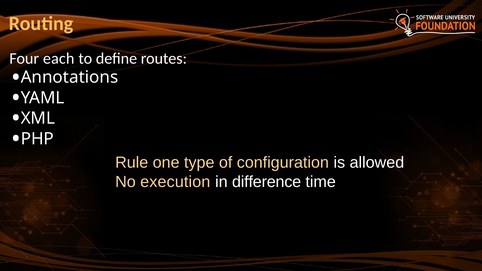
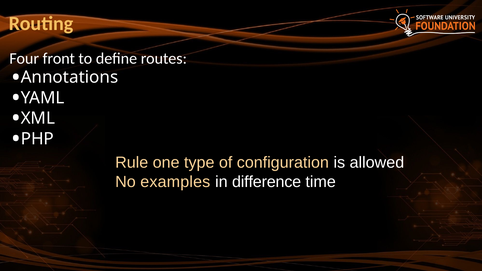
each: each -> front
execution: execution -> examples
